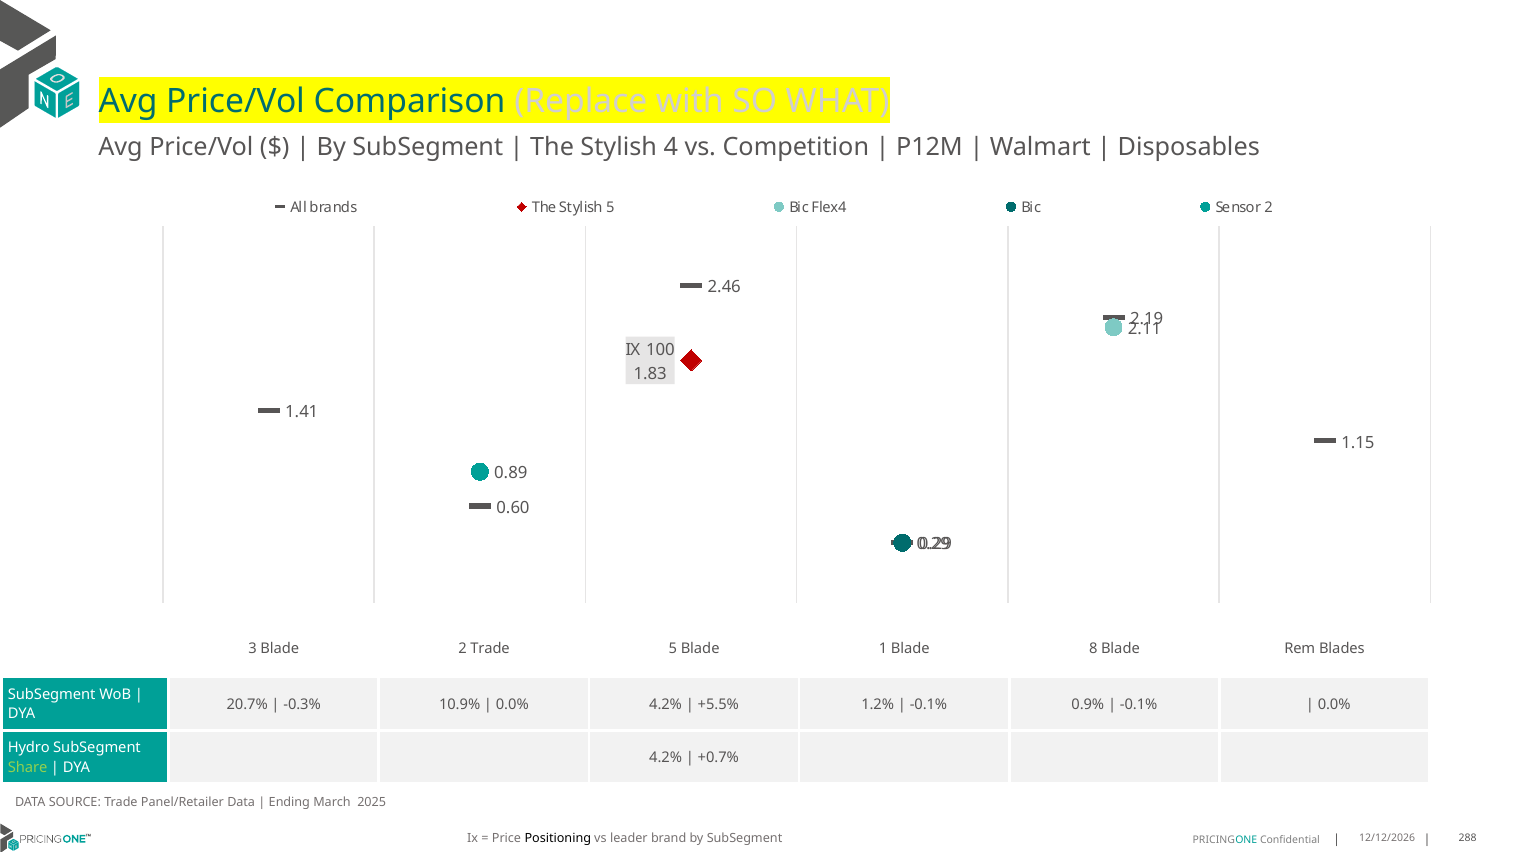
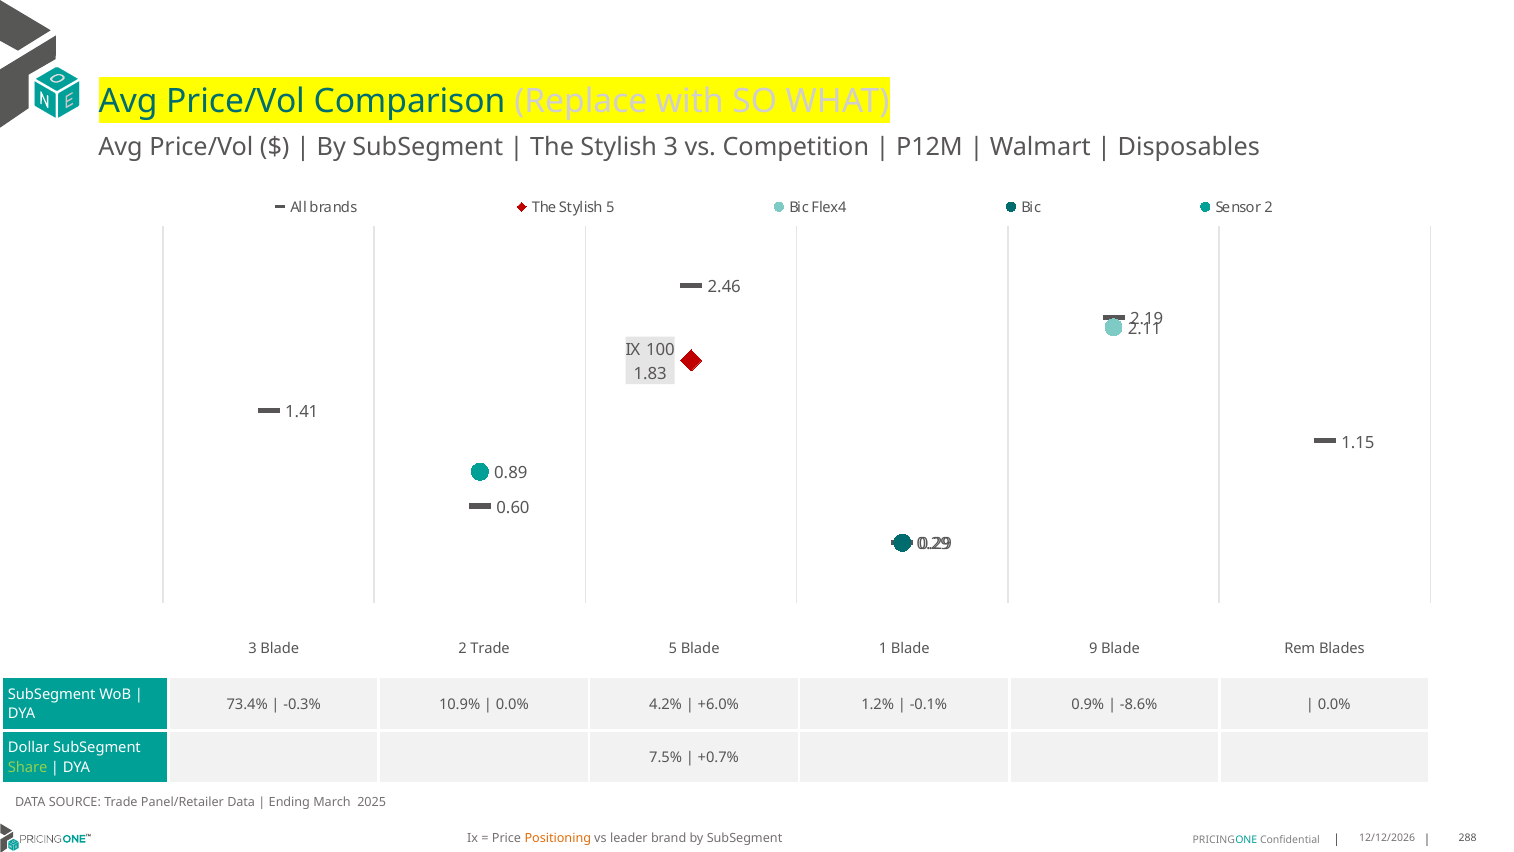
Stylish 4: 4 -> 3
8: 8 -> 9
20.7%: 20.7% -> 73.4%
+5.5%: +5.5% -> +6.0%
-0.1% at (1139, 704): -0.1% -> -8.6%
Hydro: Hydro -> Dollar
4.2% at (666, 758): 4.2% -> 7.5%
Positioning colour: black -> orange
